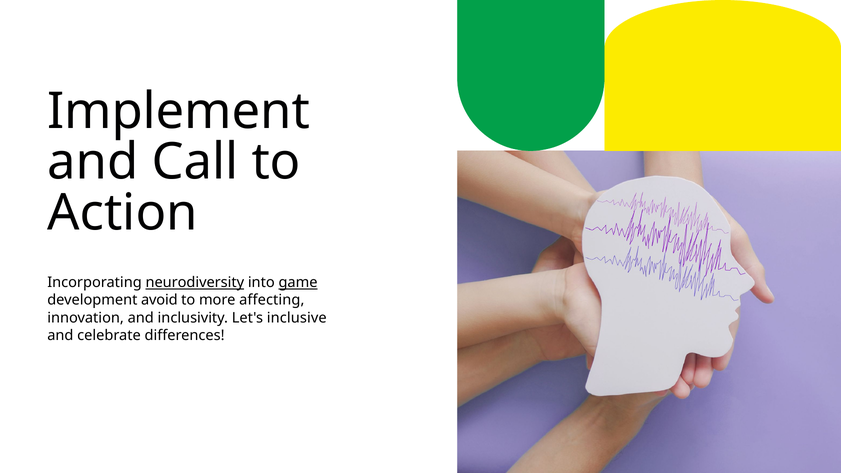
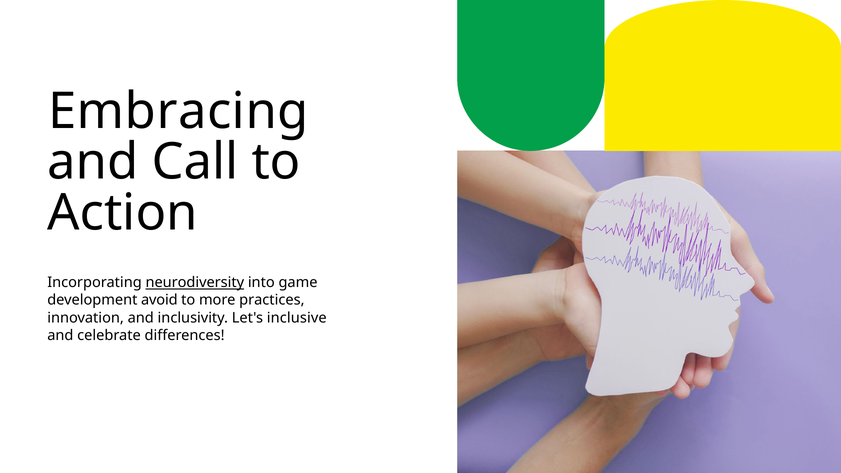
Implement: Implement -> Embracing
game underline: present -> none
affecting: affecting -> practices
